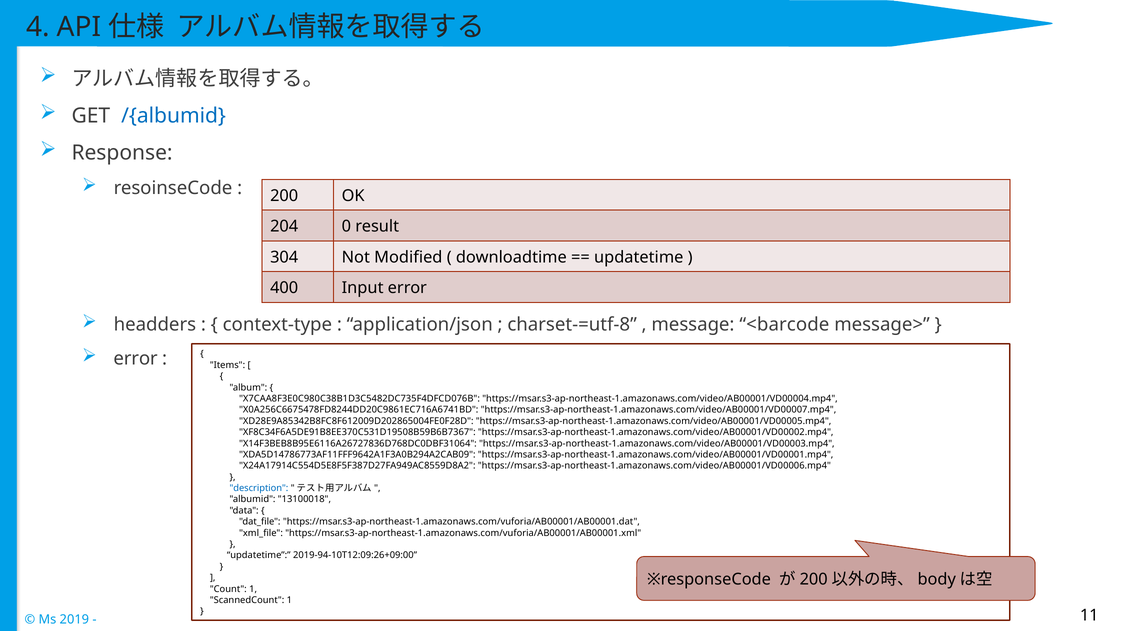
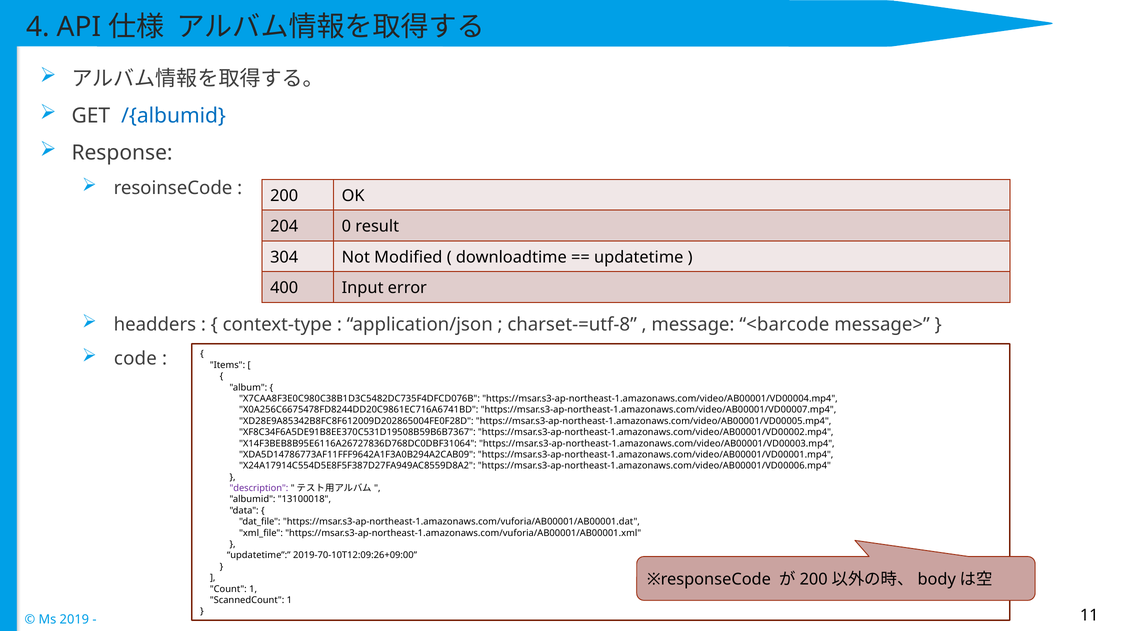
error at (136, 359): error -> code
description colour: blue -> purple
2019-94-10T12:09:26+09:00: 2019-94-10T12:09:26+09:00 -> 2019-70-10T12:09:26+09:00
